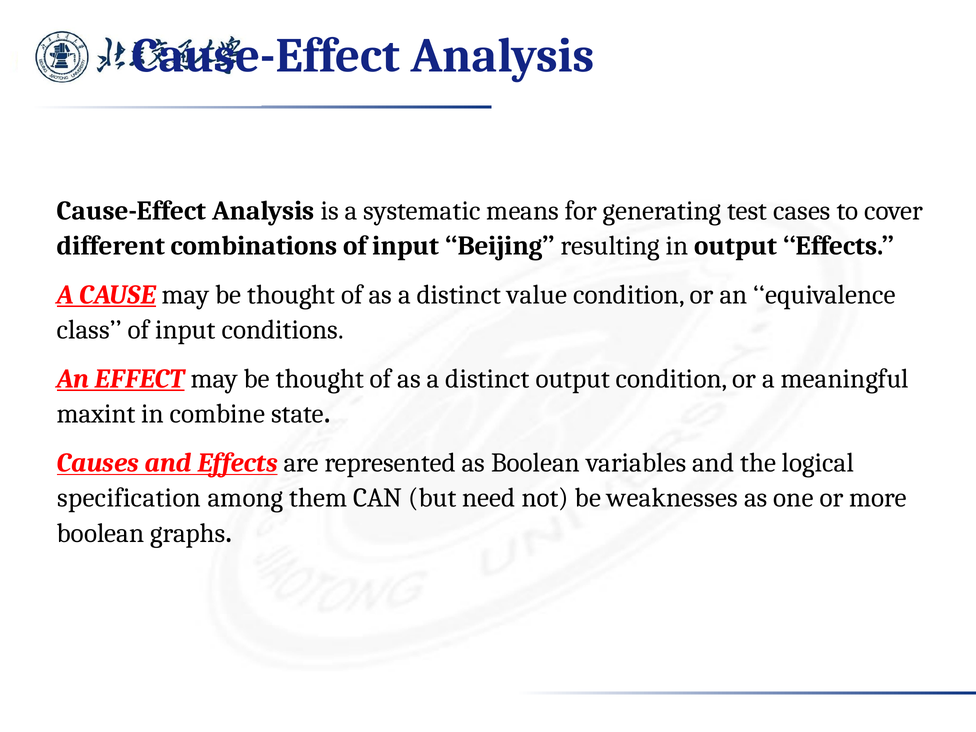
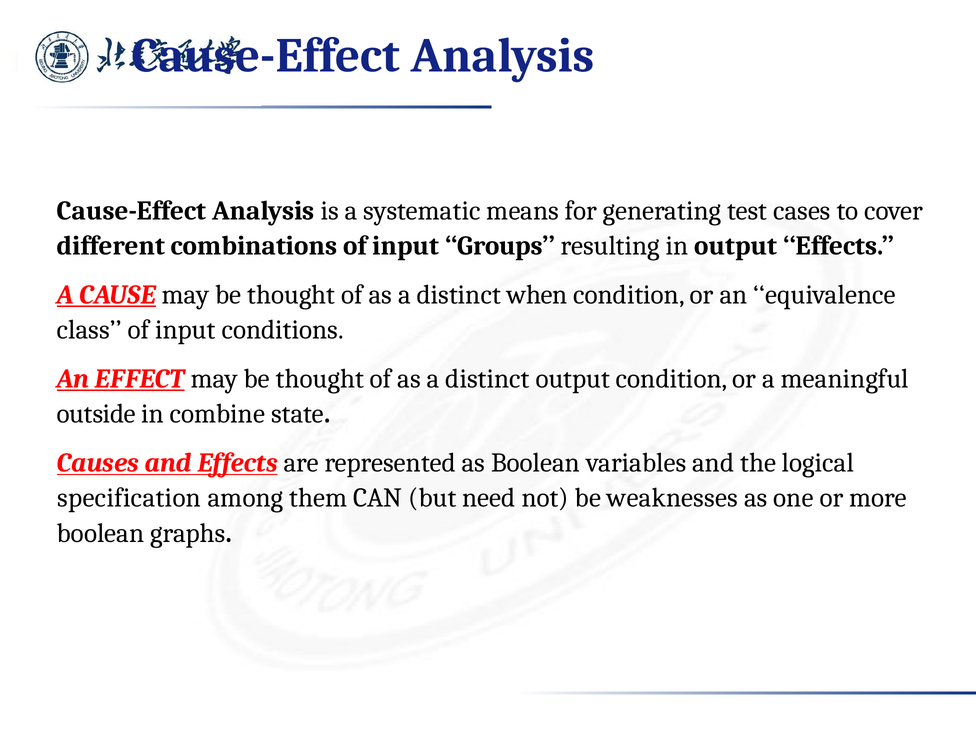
Beijing: Beijing -> Groups
value: value -> when
maxint: maxint -> outside
